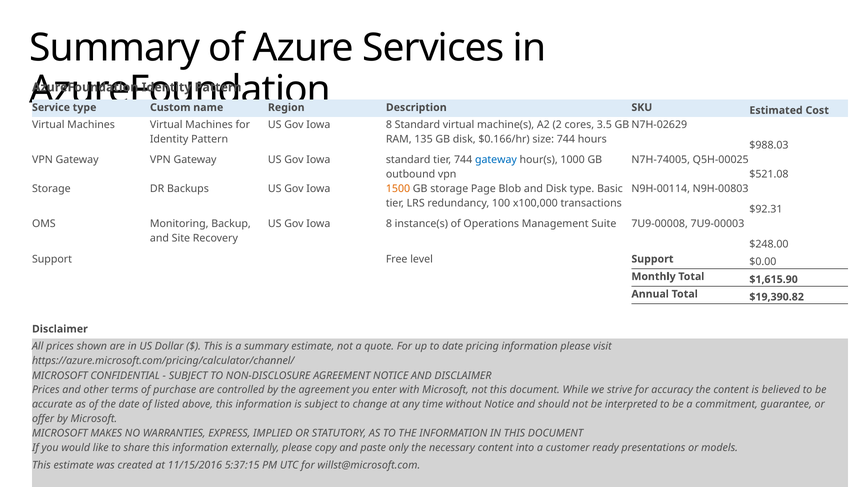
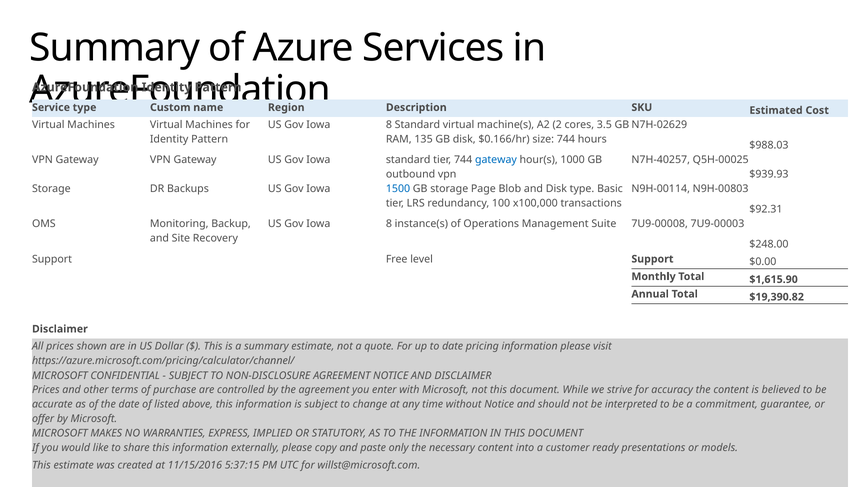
N7H-74005: N7H-74005 -> N7H-40257
$521.08: $521.08 -> $939.93
1500 colour: orange -> blue
